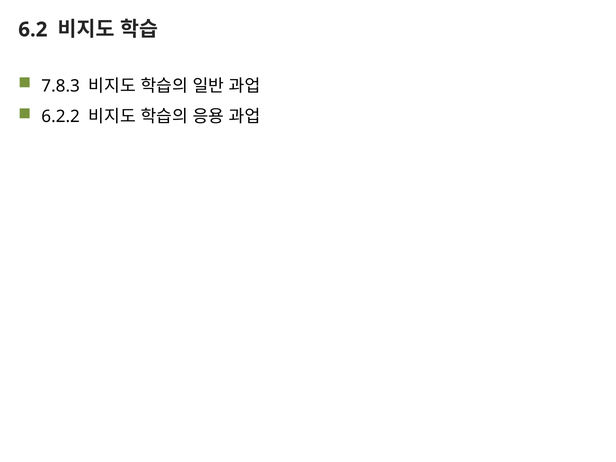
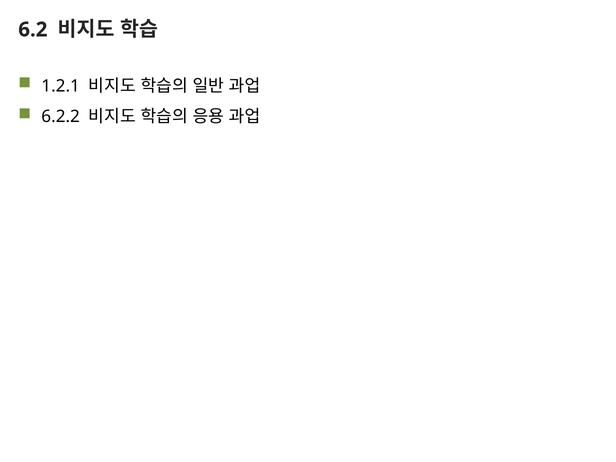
7.8.3: 7.8.3 -> 1.2.1
